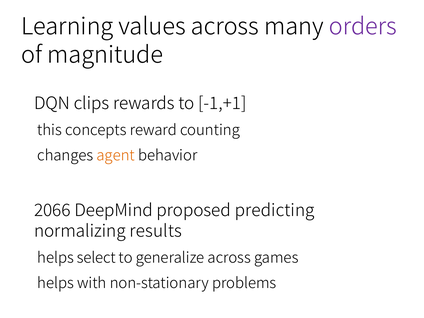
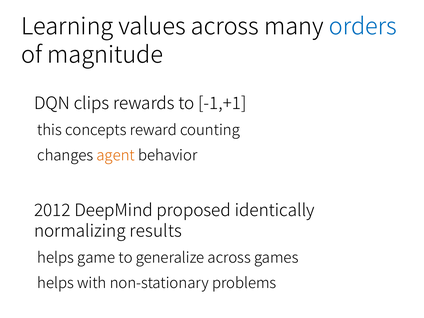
orders colour: purple -> blue
2066: 2066 -> 2012
predicting: predicting -> identically
select: select -> game
